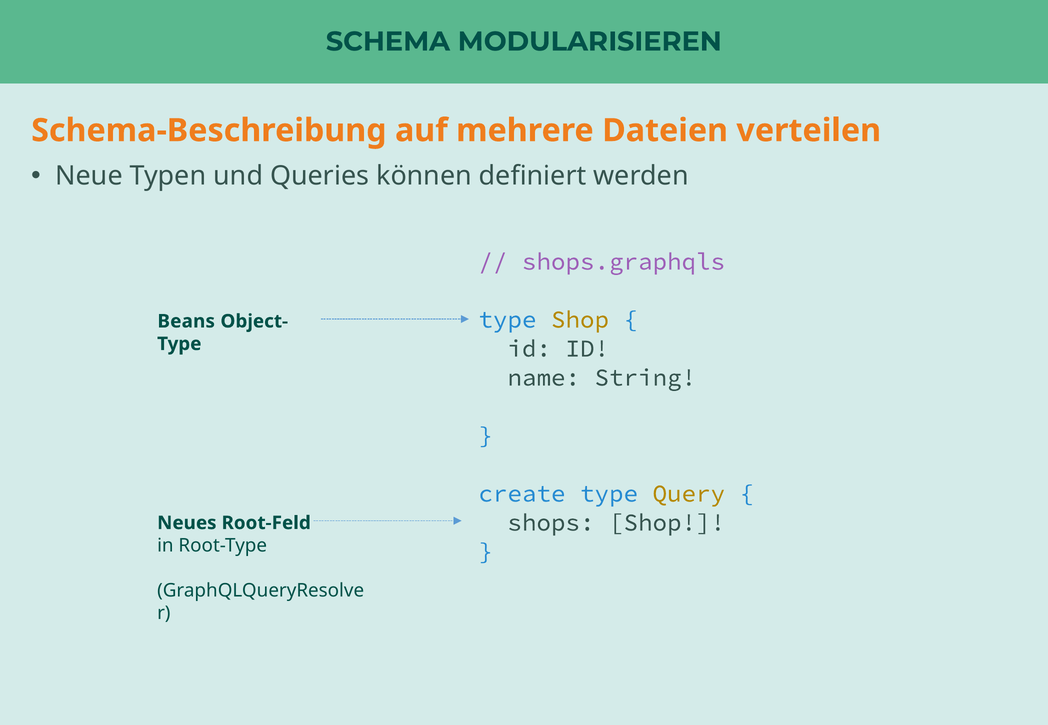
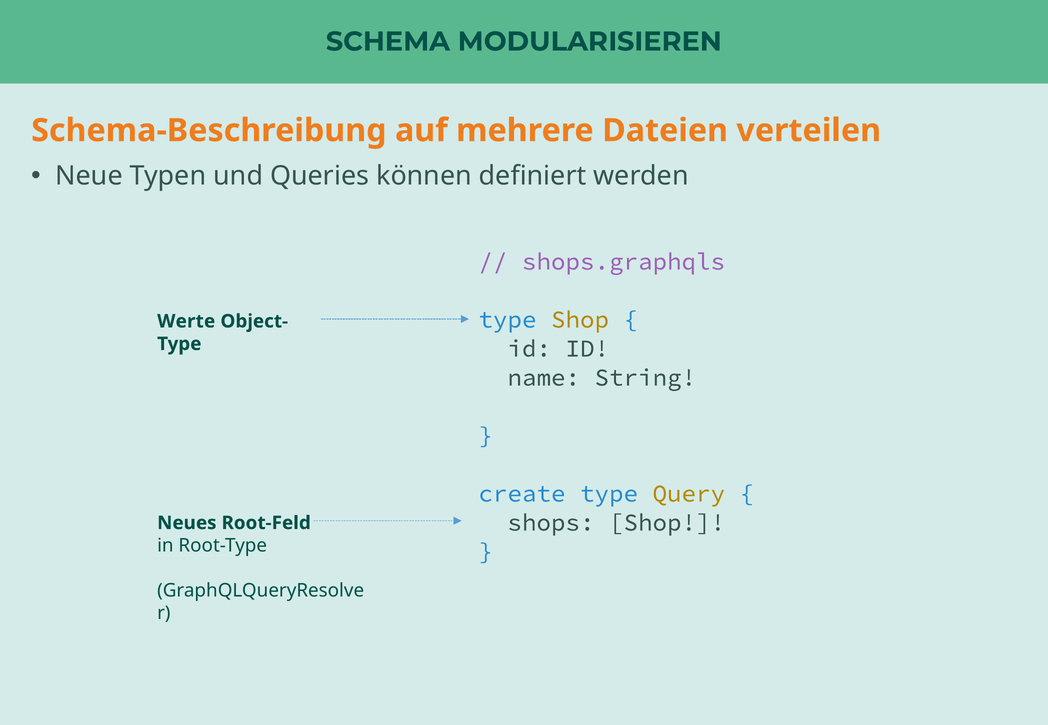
Beans: Beans -> Werte
